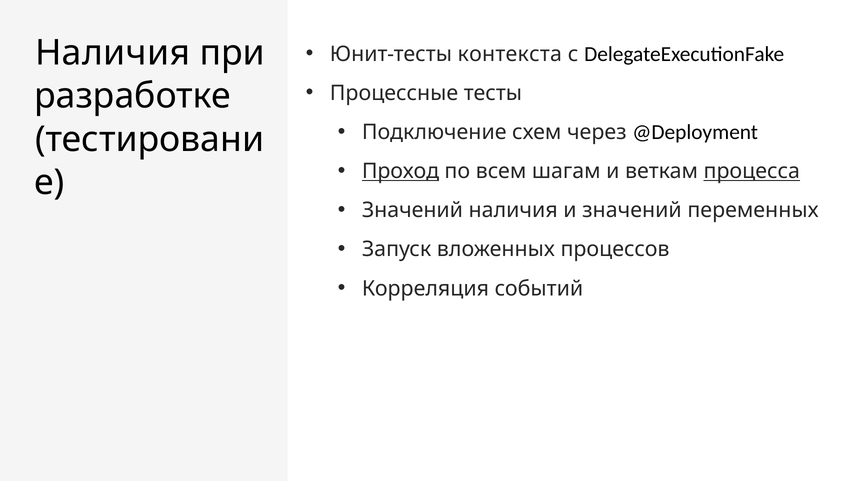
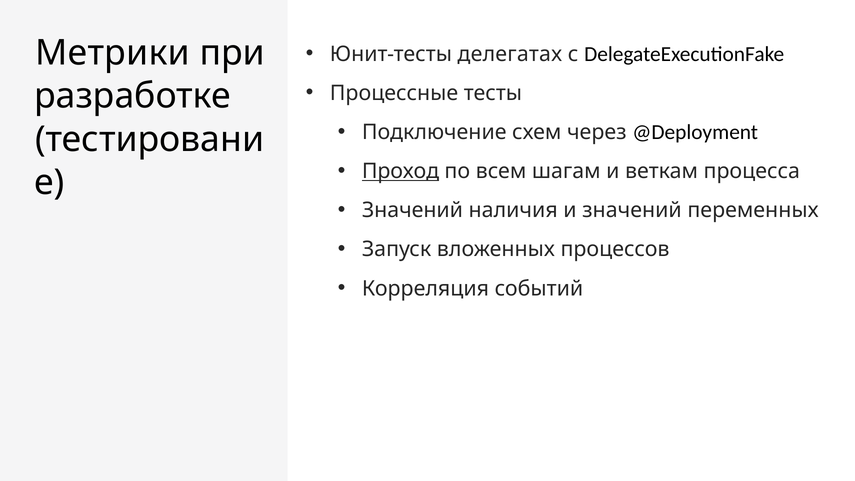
контекста: контекста -> делегатах
Наличия at (113, 53): Наличия -> Метрики
процесса underline: present -> none
